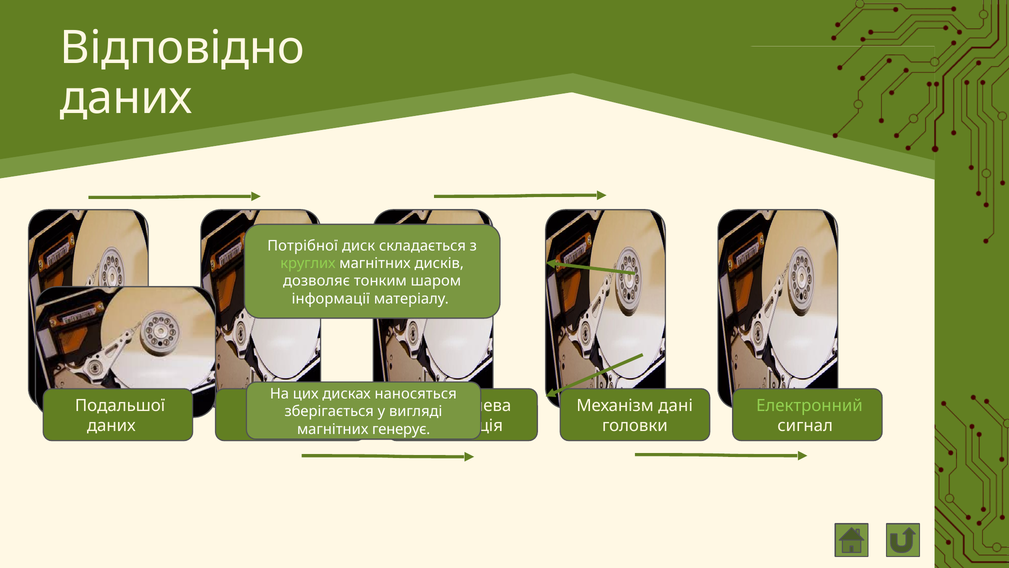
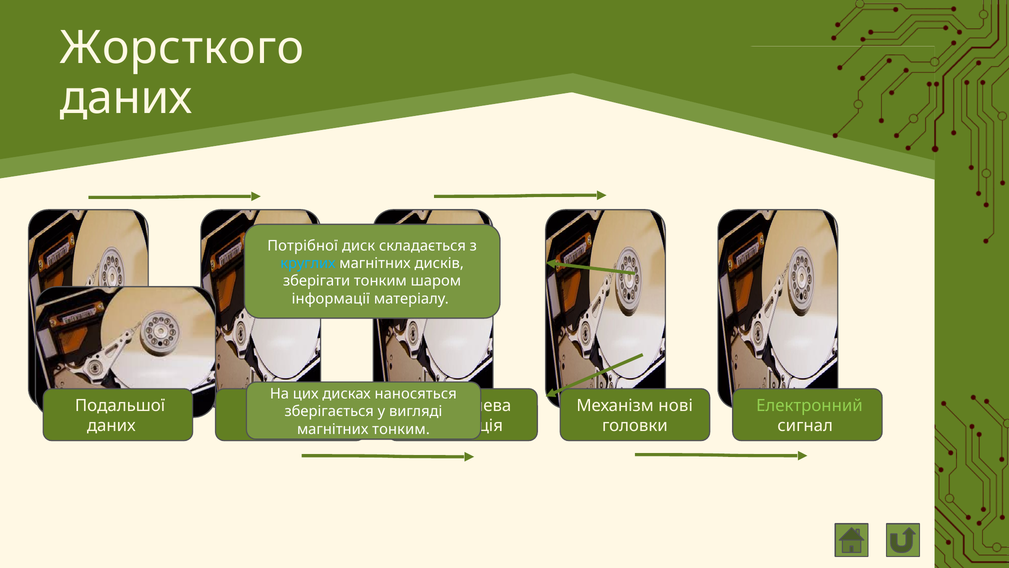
Відповідно: Відповідно -> Жорсткого
круглих colour: light green -> light blue
дозволяє: дозволяє -> зберігати
дані: дані -> нові
магнітних генерує: генерує -> тонким
